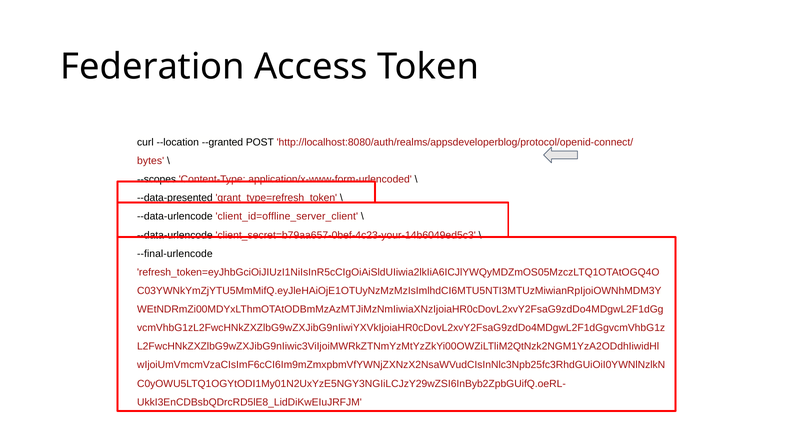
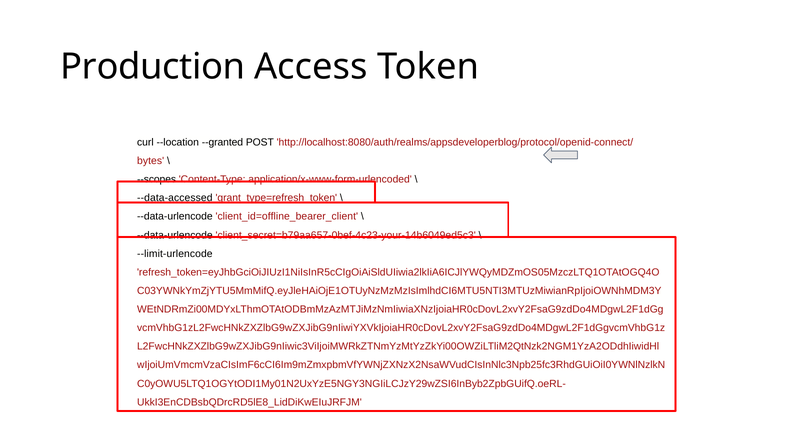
Federation: Federation -> Production
--data-presented: --data-presented -> --data-accessed
client_id=offline_server_client: client_id=offline_server_client -> client_id=offline_bearer_client
--final-urlencode: --final-urlencode -> --limit-urlencode
